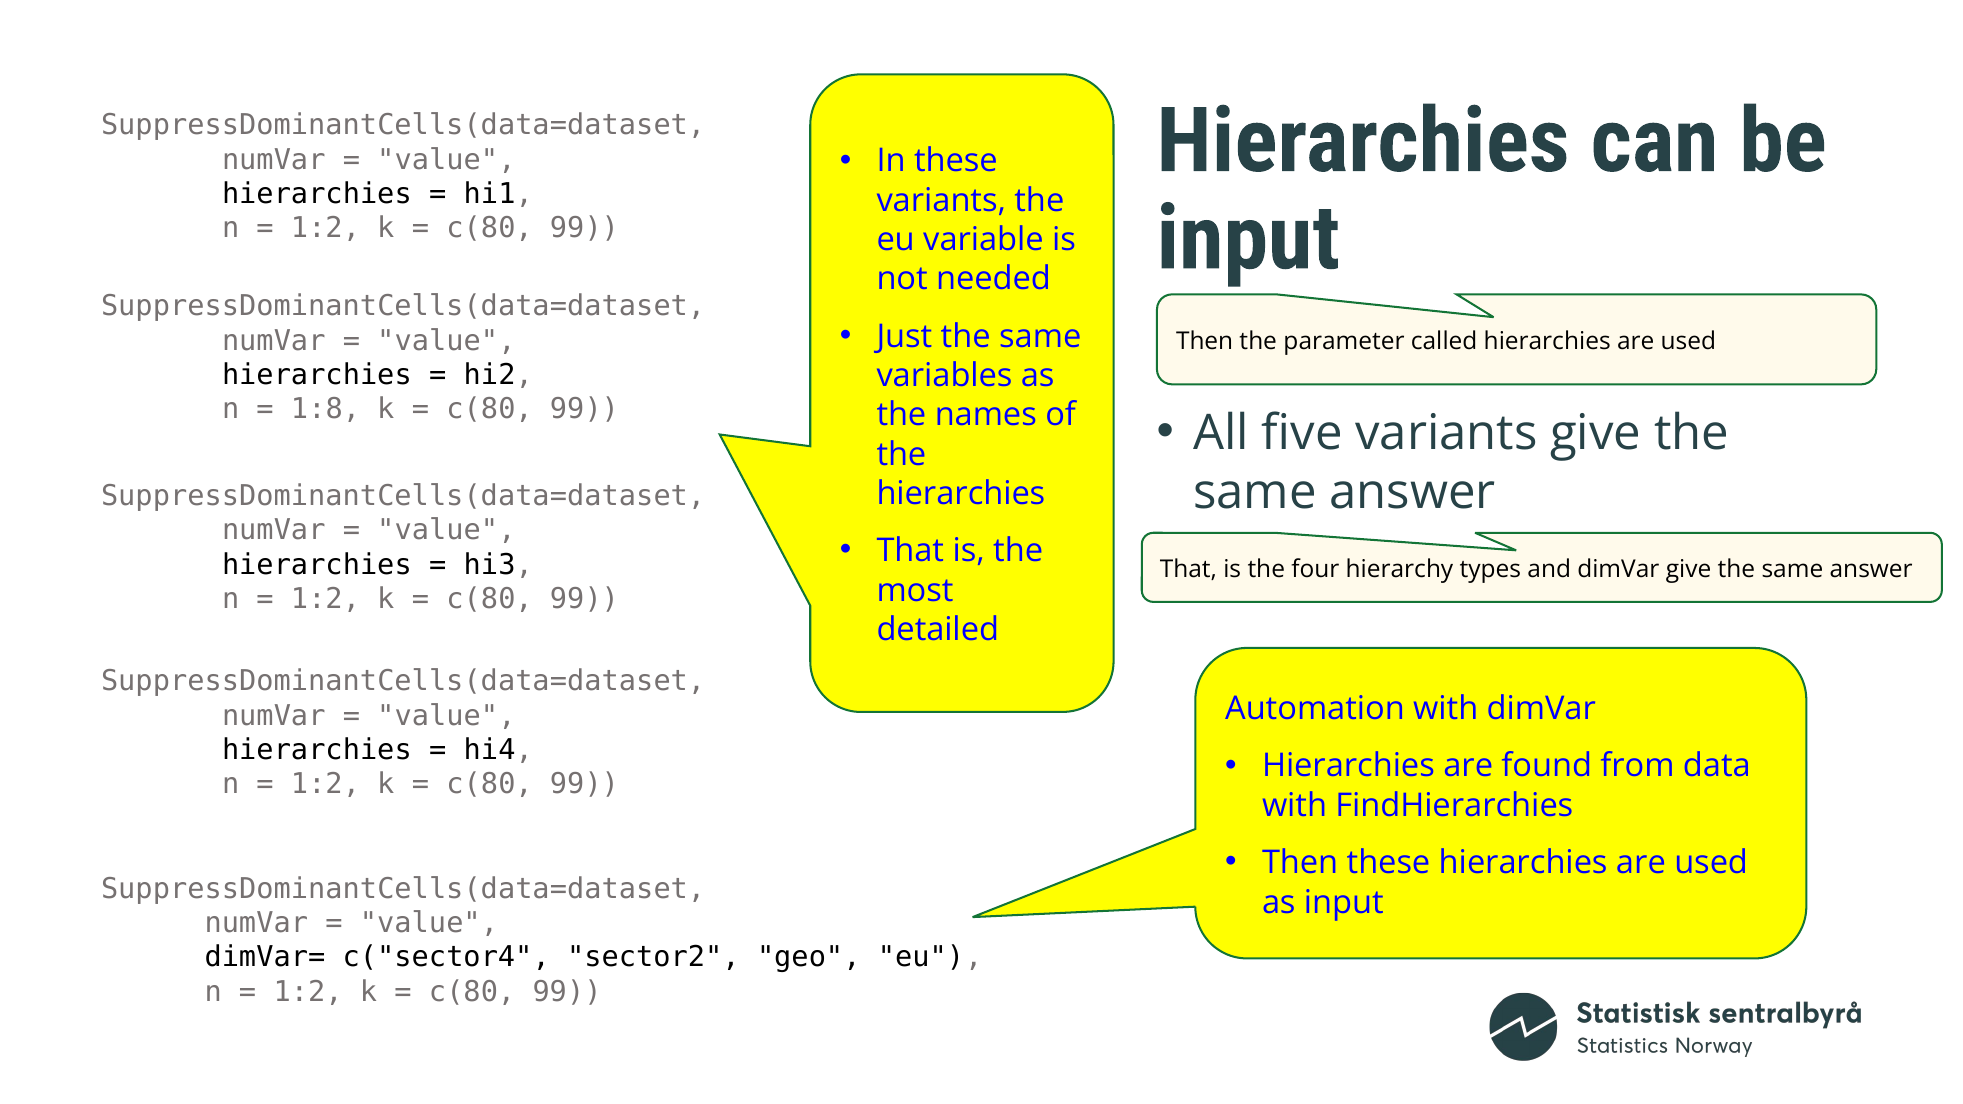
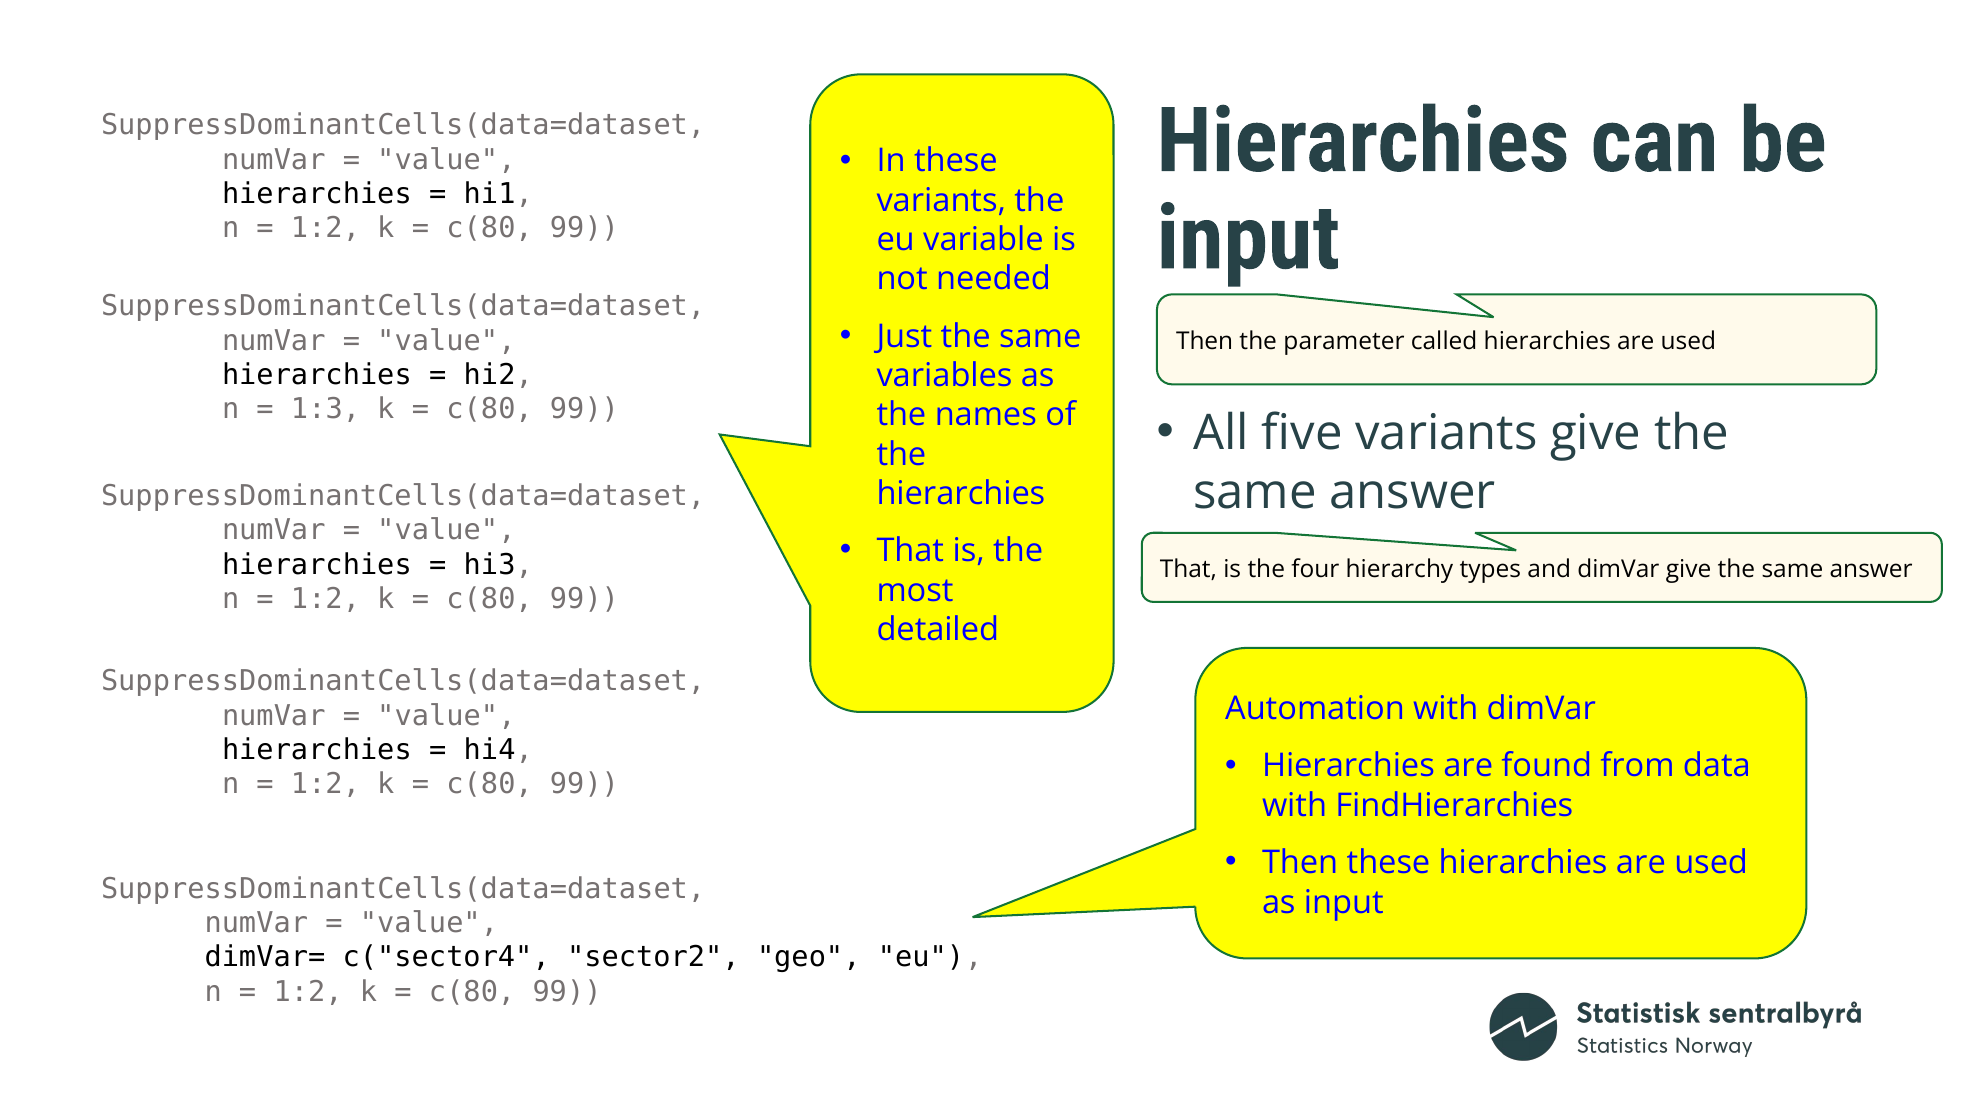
1:8: 1:8 -> 1:3
